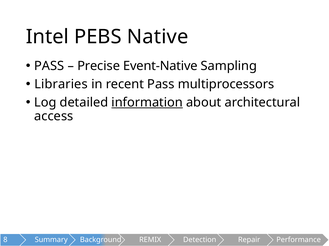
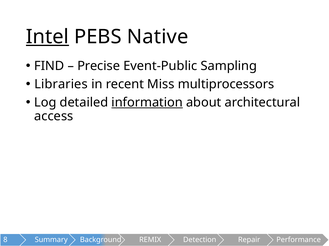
Intel underline: none -> present
PASS at (49, 66): PASS -> FIND
Event-Native: Event-Native -> Event-Public
recent Pass: Pass -> Miss
